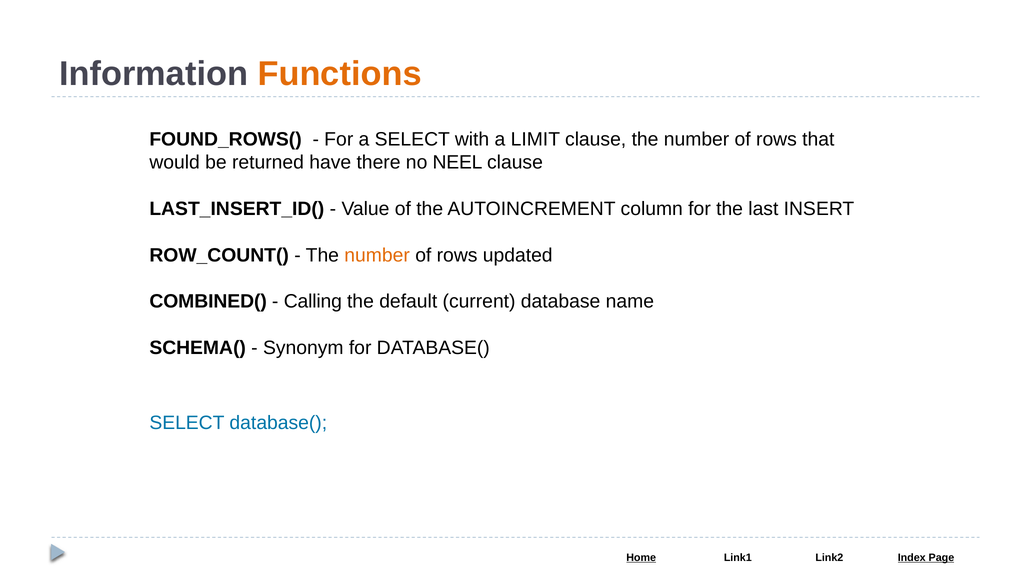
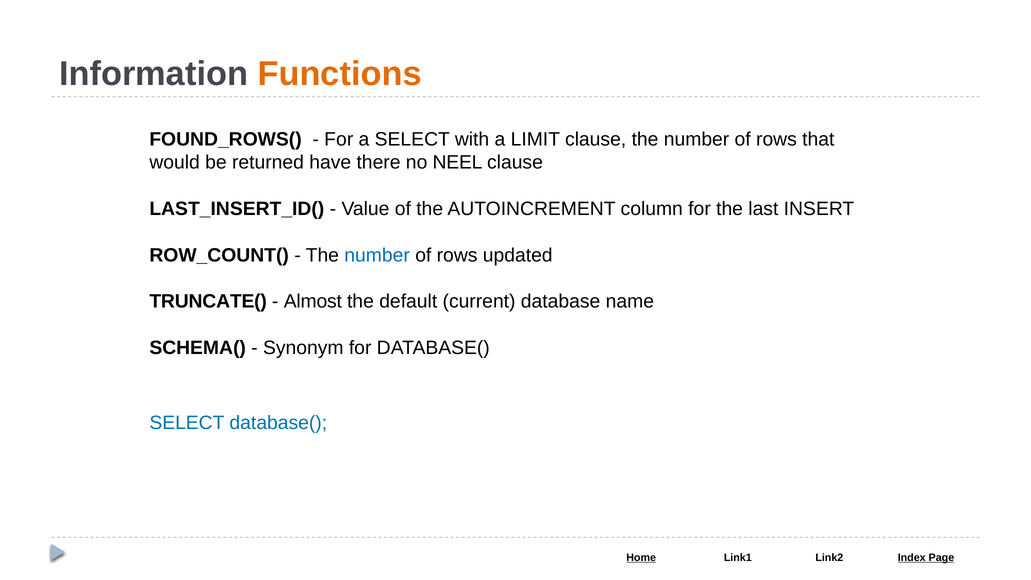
number at (377, 255) colour: orange -> blue
COMBINED(: COMBINED( -> TRUNCATE(
Calling: Calling -> Almost
